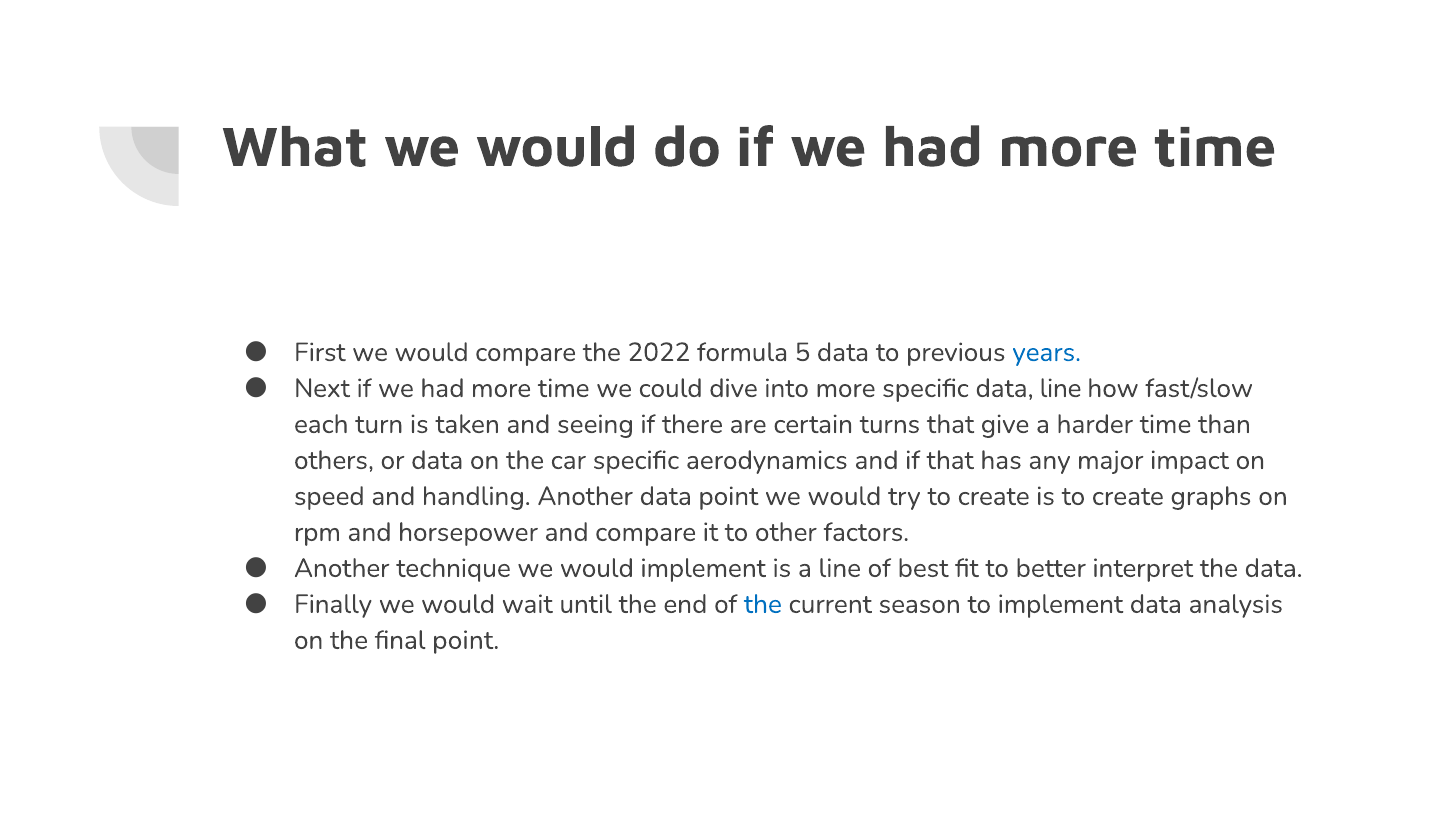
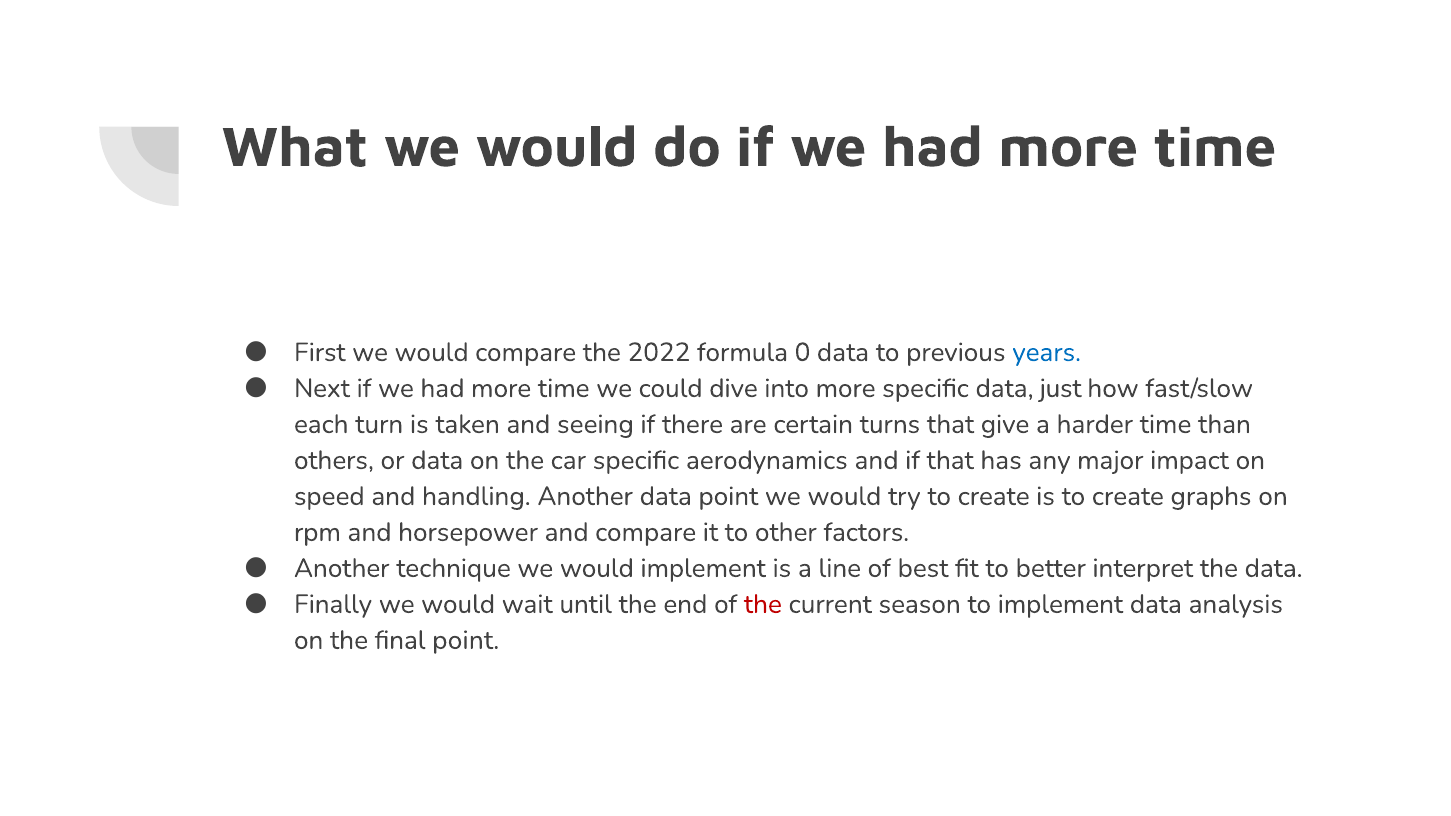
5: 5 -> 0
data line: line -> just
the at (763, 604) colour: blue -> red
